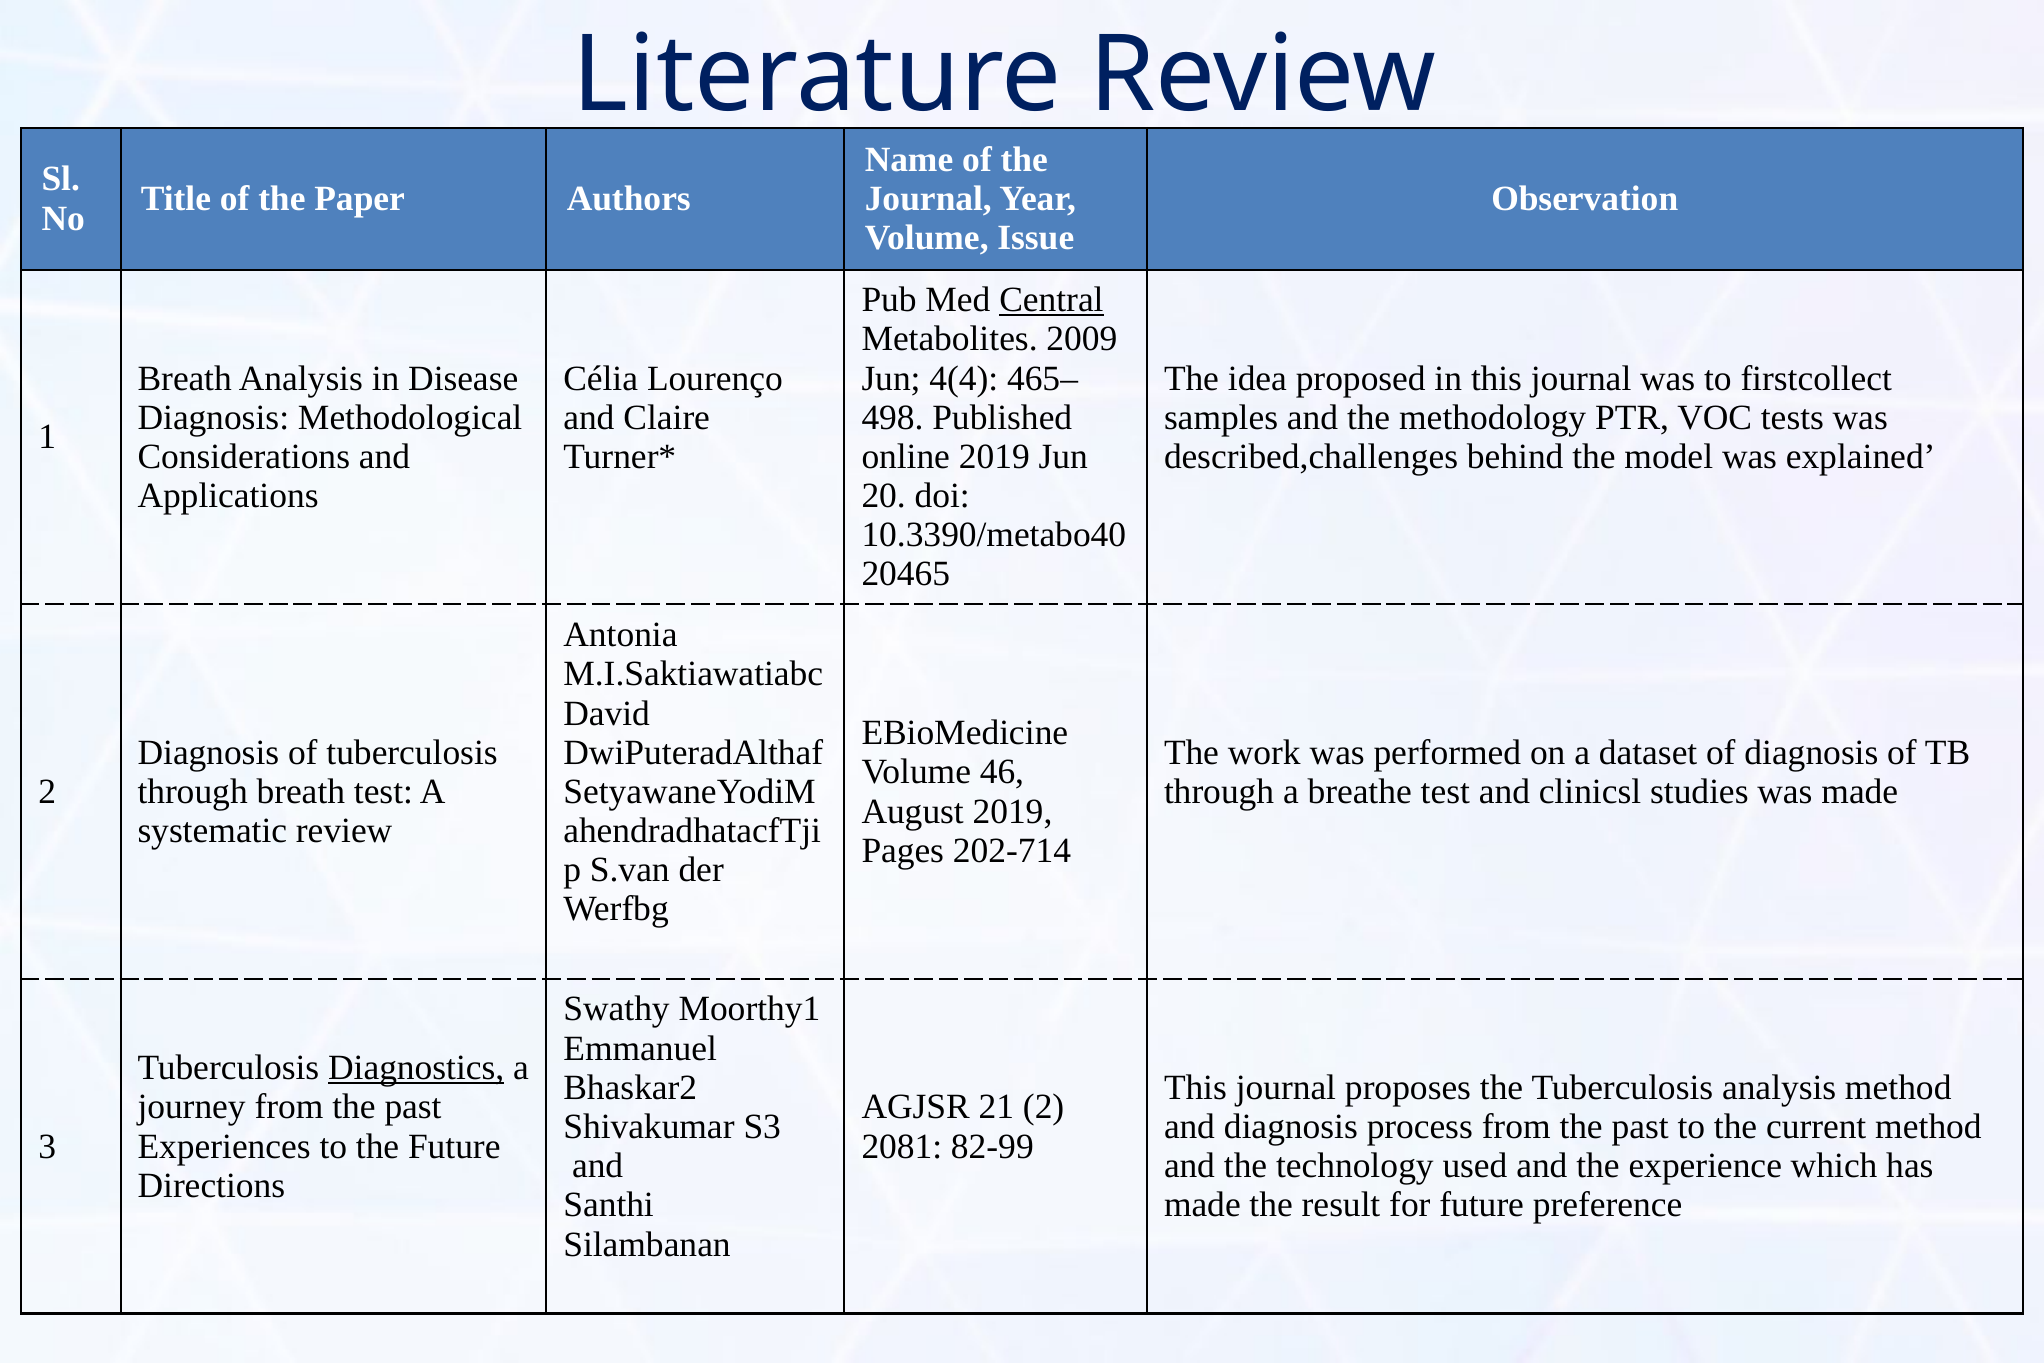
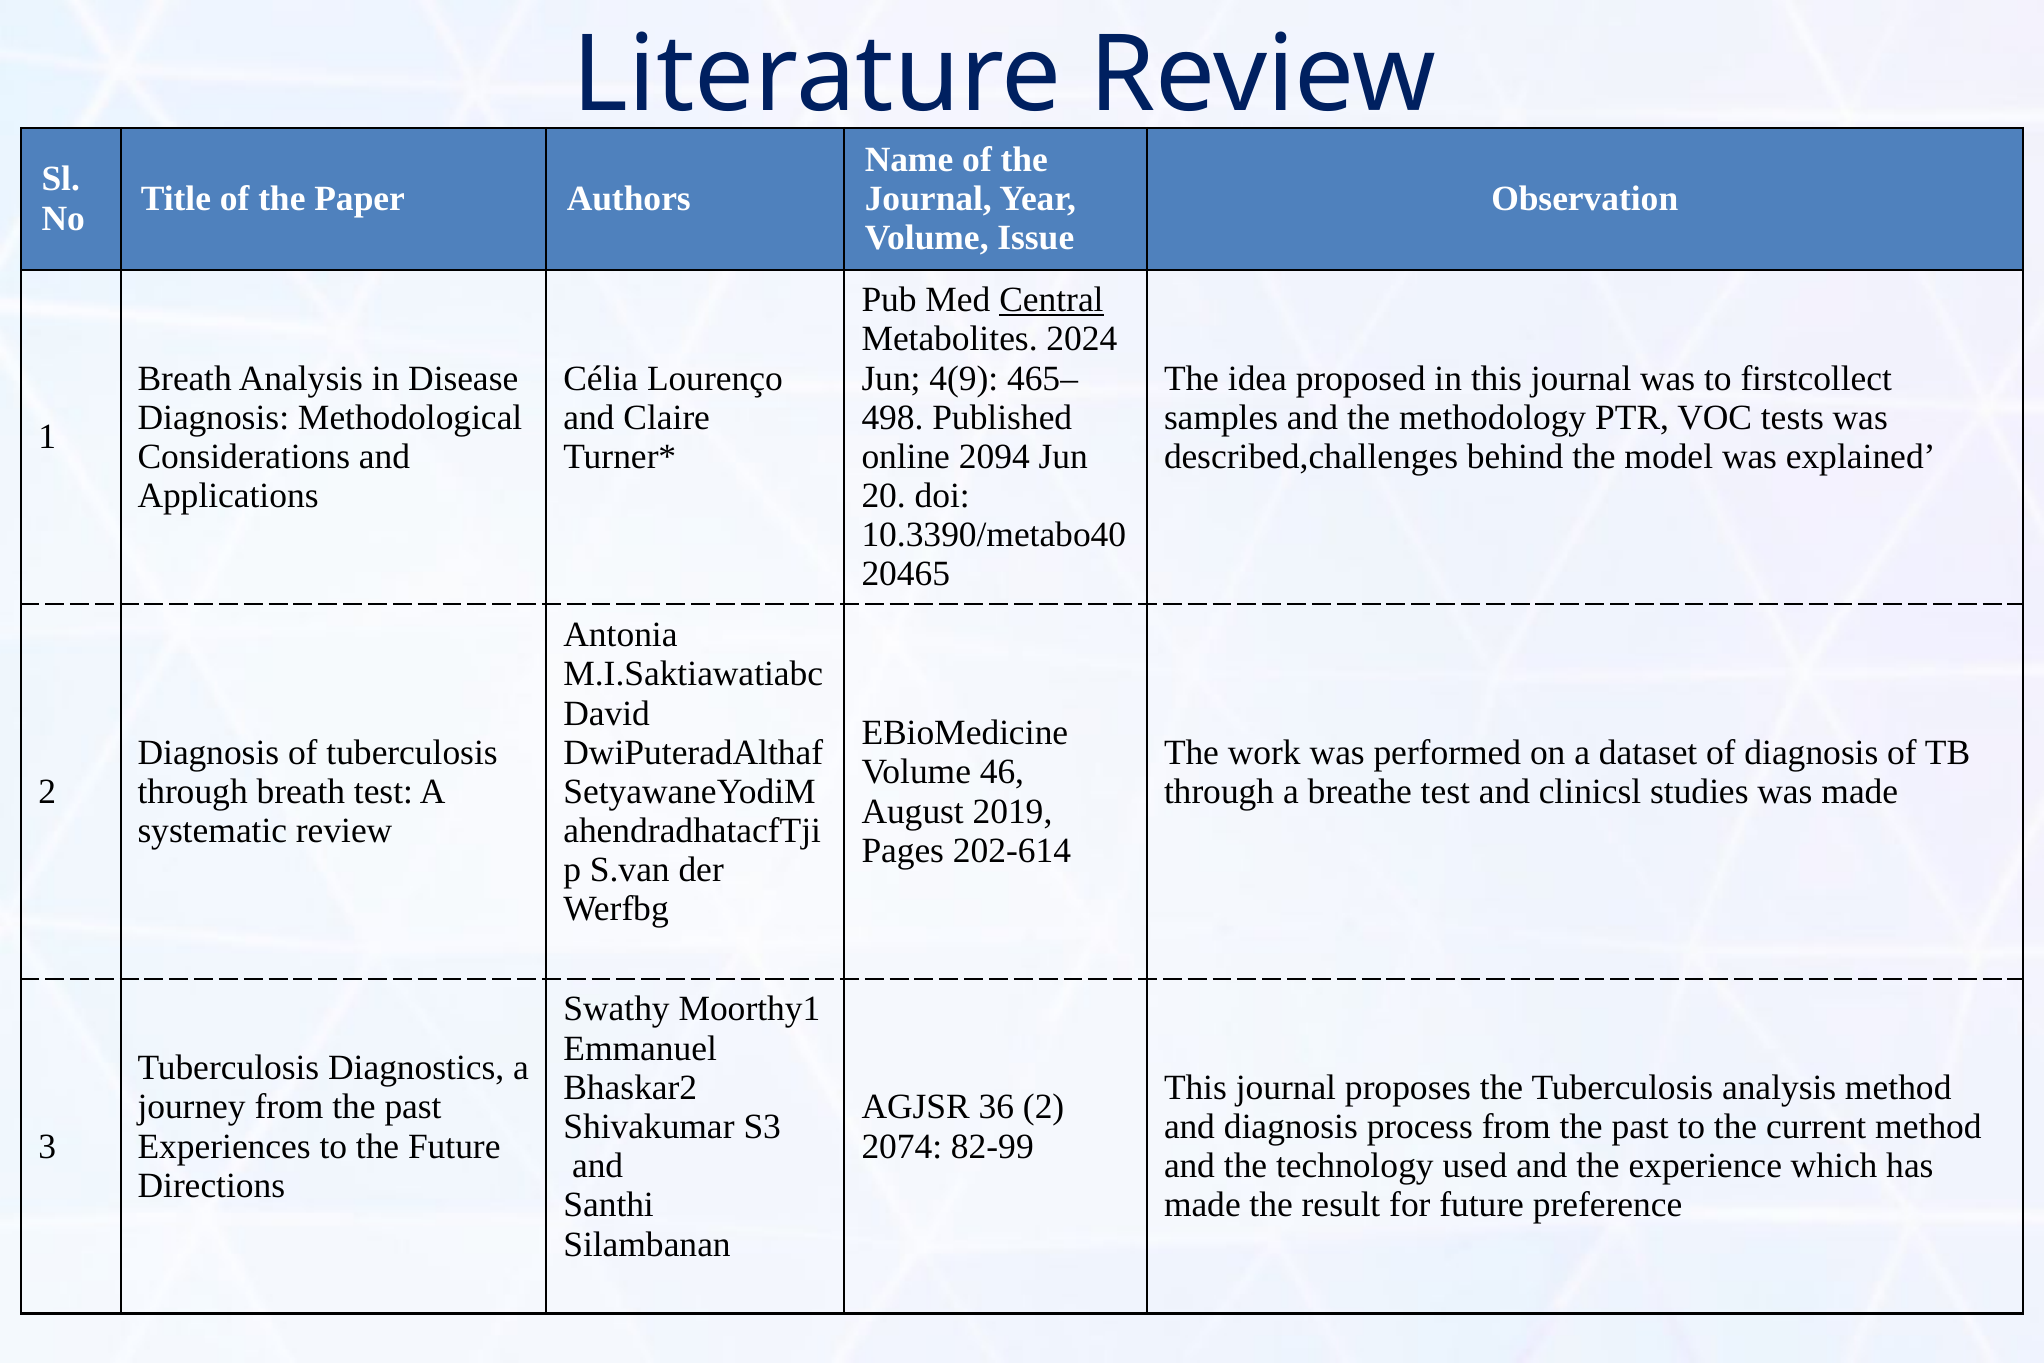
2009: 2009 -> 2024
4(4: 4(4 -> 4(9
online 2019: 2019 -> 2094
202-714: 202-714 -> 202-614
Diagnostics underline: present -> none
21: 21 -> 36
2081: 2081 -> 2074
